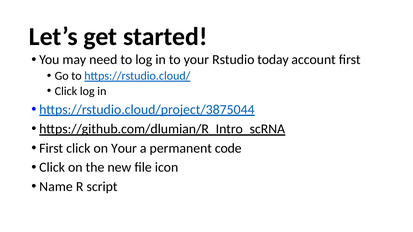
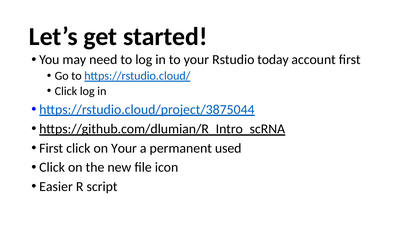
code: code -> used
Name: Name -> Easier
